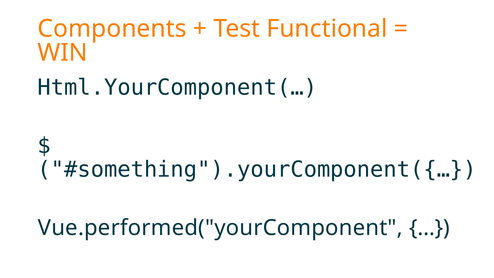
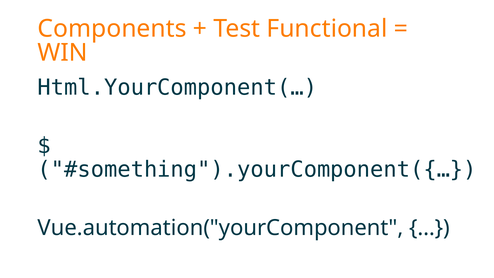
Vue.performed("yourComponent: Vue.performed("yourComponent -> Vue.automation("yourComponent
